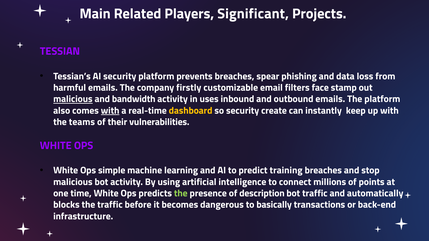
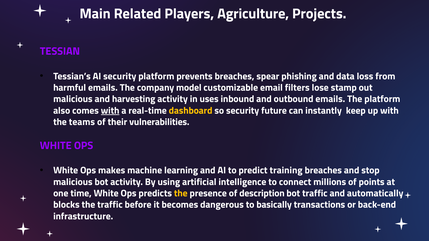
Significant: Significant -> Agriculture
firstly: firstly -> model
face: face -> lose
malicious at (73, 99) underline: present -> none
bandwidth: bandwidth -> harvesting
create: create -> future
simple: simple -> makes
the at (181, 194) colour: light green -> yellow
